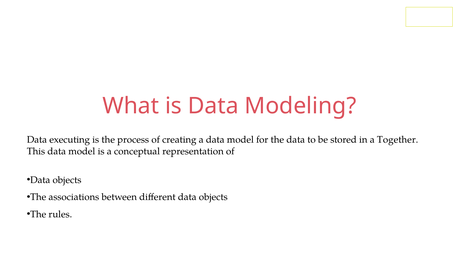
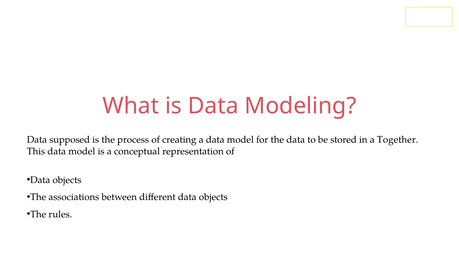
executing: executing -> supposed
